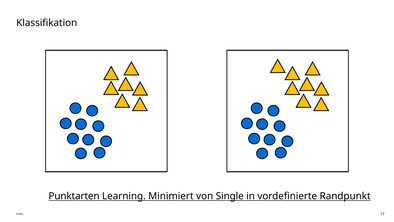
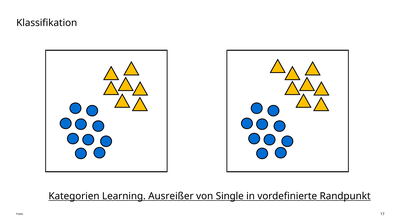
Punktarten: Punktarten -> Kategorien
Minimiert: Minimiert -> Ausreißer
